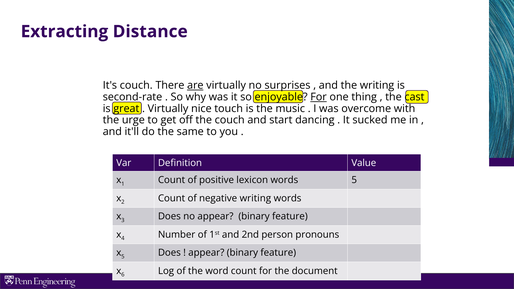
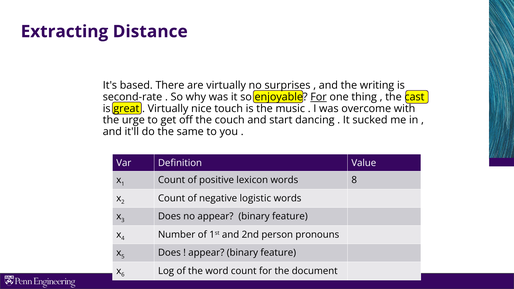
It's couch: couch -> based
are underline: present -> none
words 5: 5 -> 8
negative writing: writing -> logistic
